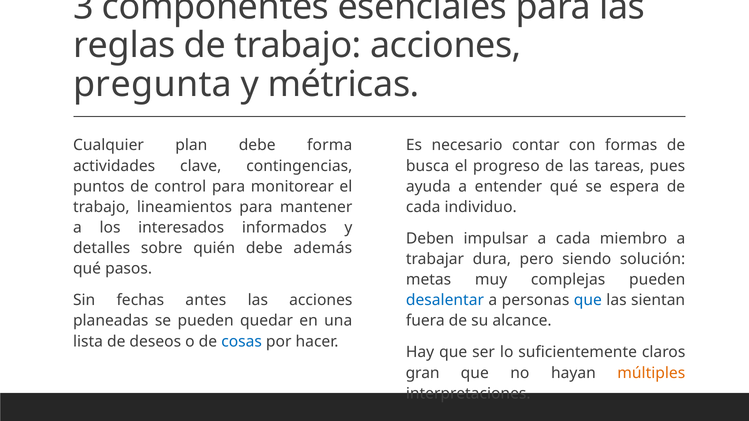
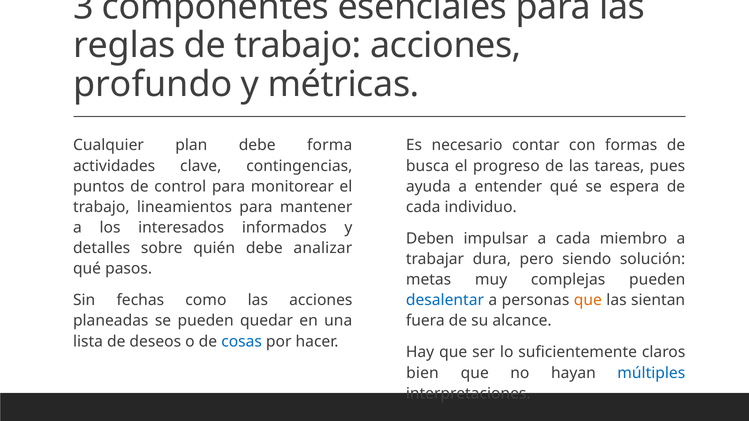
pregunta: pregunta -> profundo
además: además -> analizar
antes: antes -> como
que at (588, 300) colour: blue -> orange
gran: gran -> bien
múltiples colour: orange -> blue
